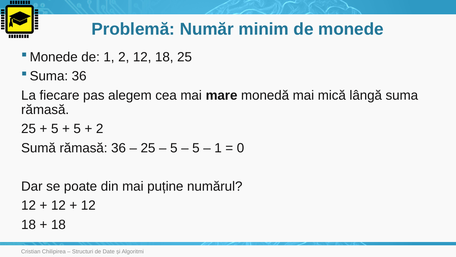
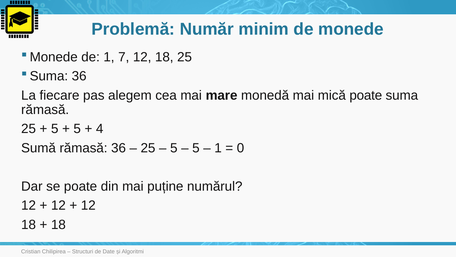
1 2: 2 -> 7
mică lângă: lângă -> poate
2 at (100, 129): 2 -> 4
